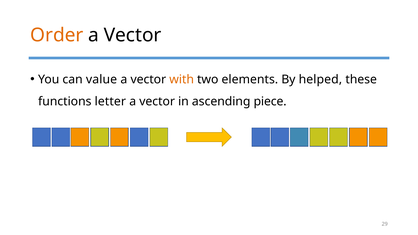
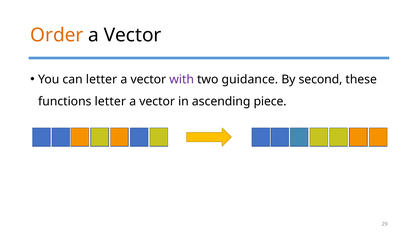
can value: value -> letter
with colour: orange -> purple
elements: elements -> guidance
helped: helped -> second
